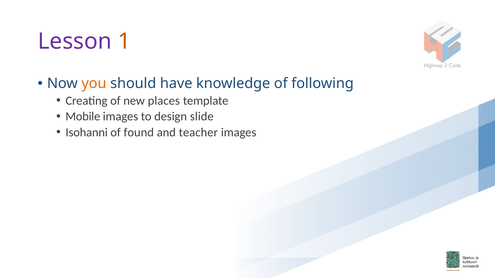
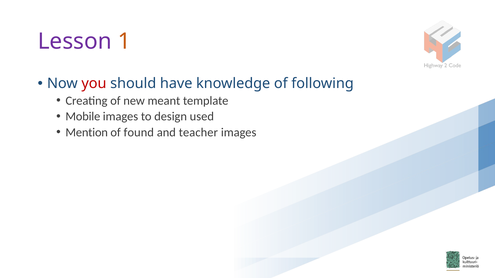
you colour: orange -> red
places: places -> meant
slide: slide -> used
Isohanni: Isohanni -> Mention
